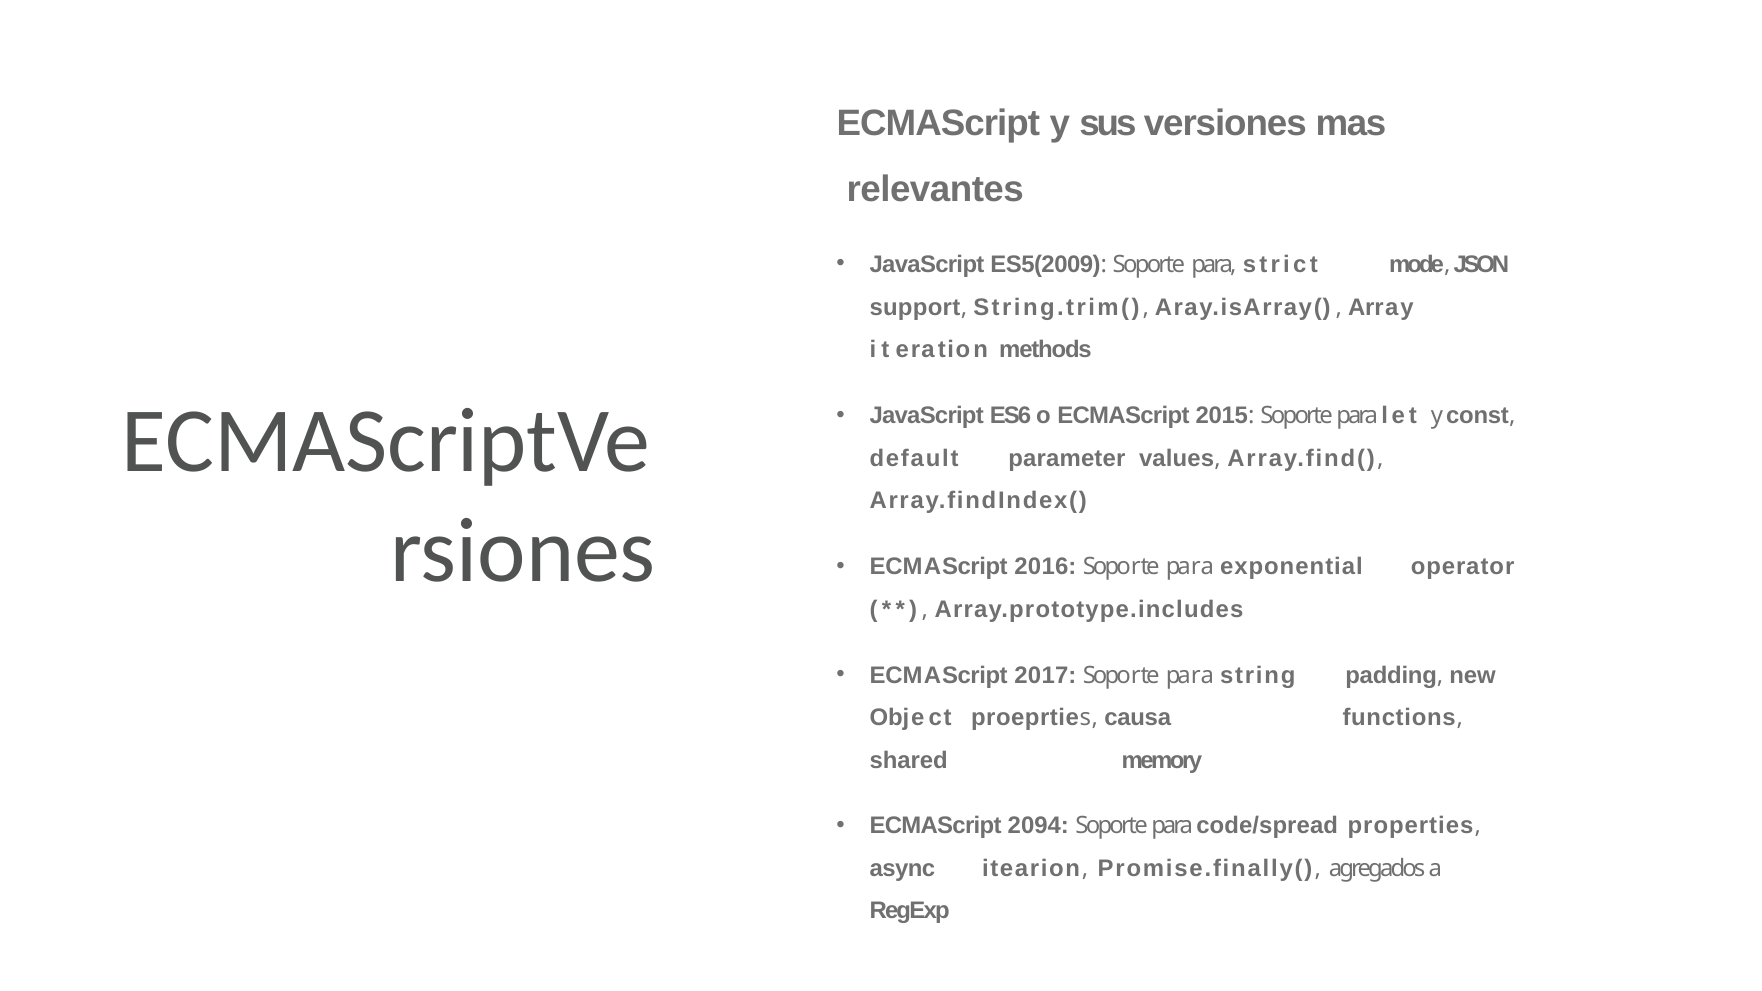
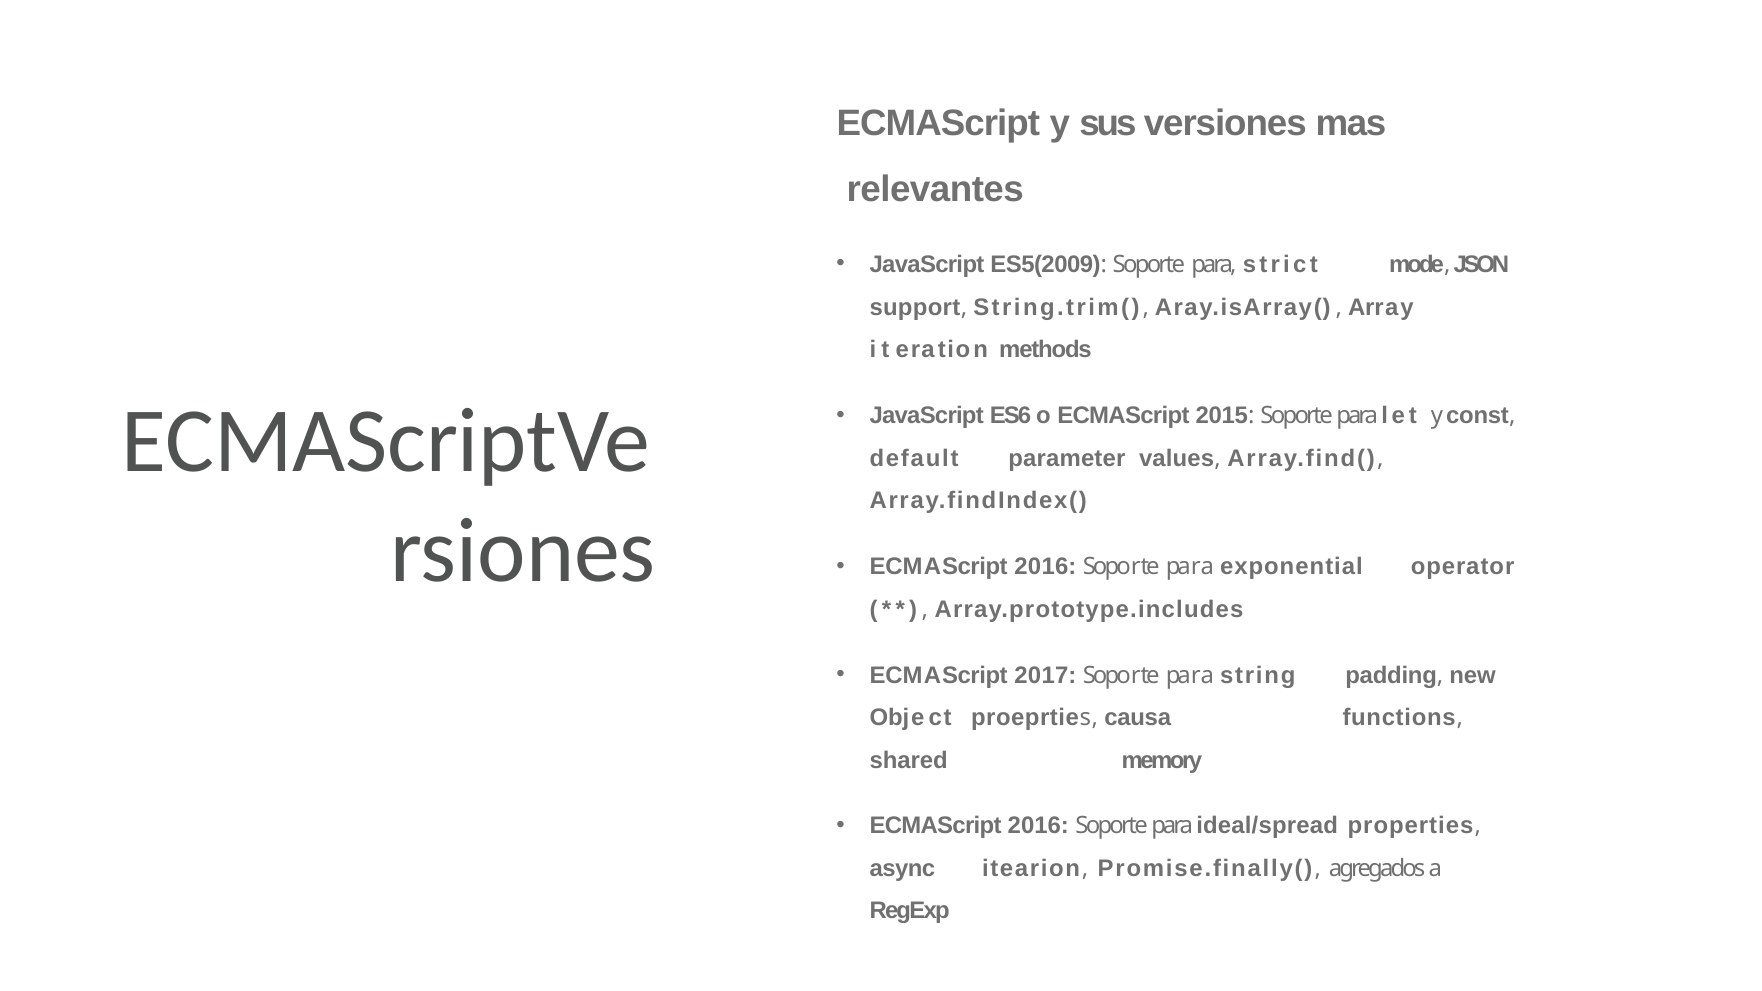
2094 at (1038, 826): 2094 -> 2016
code/spread: code/spread -> ideal/spread
